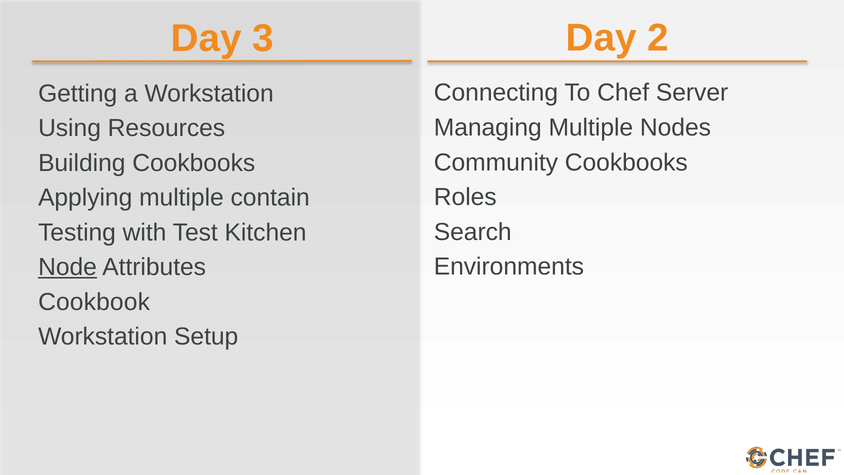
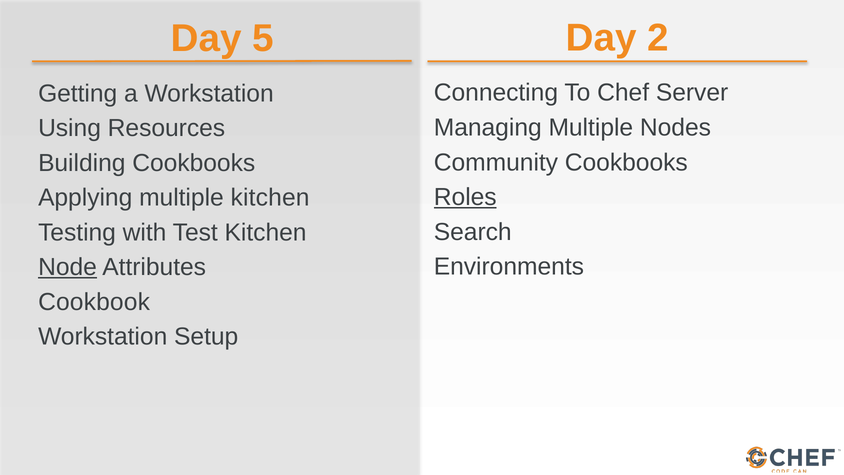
3: 3 -> 5
Roles underline: none -> present
multiple contain: contain -> kitchen
